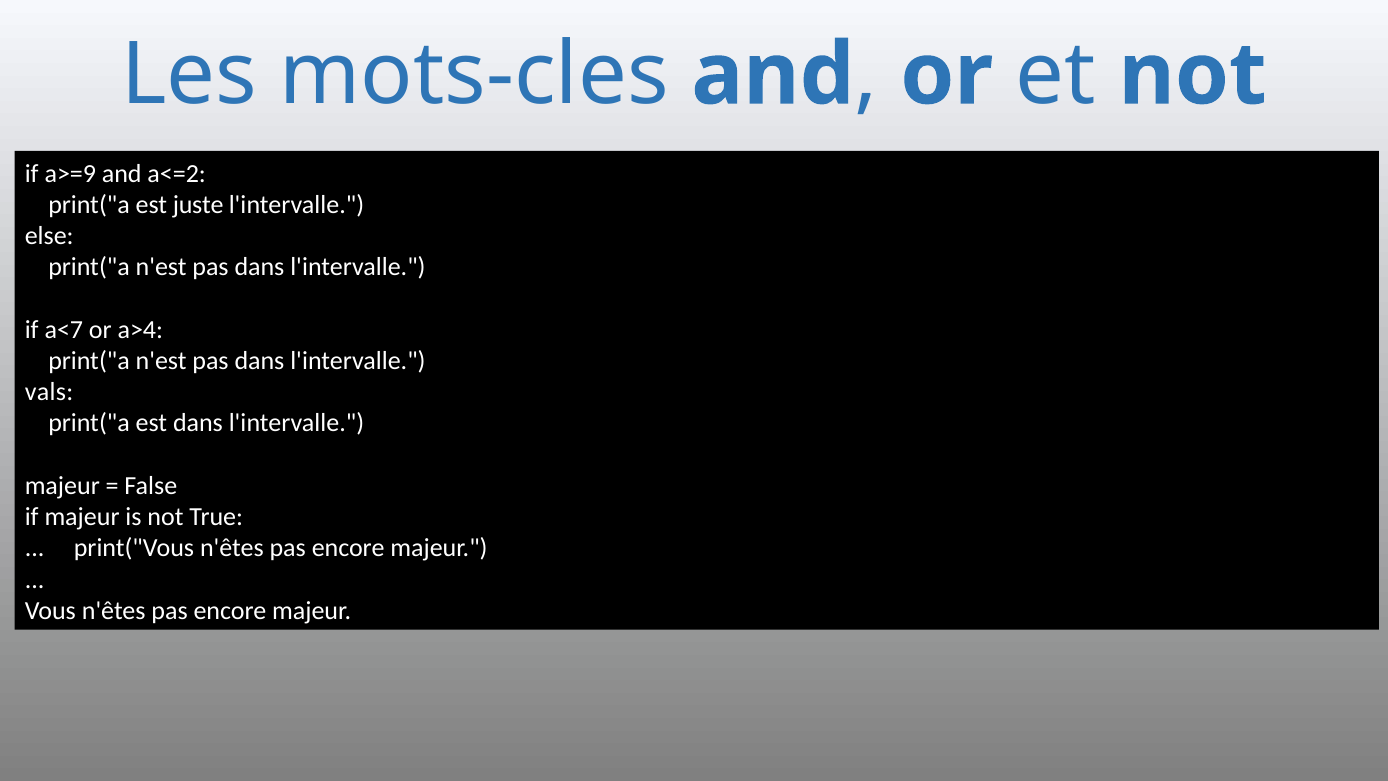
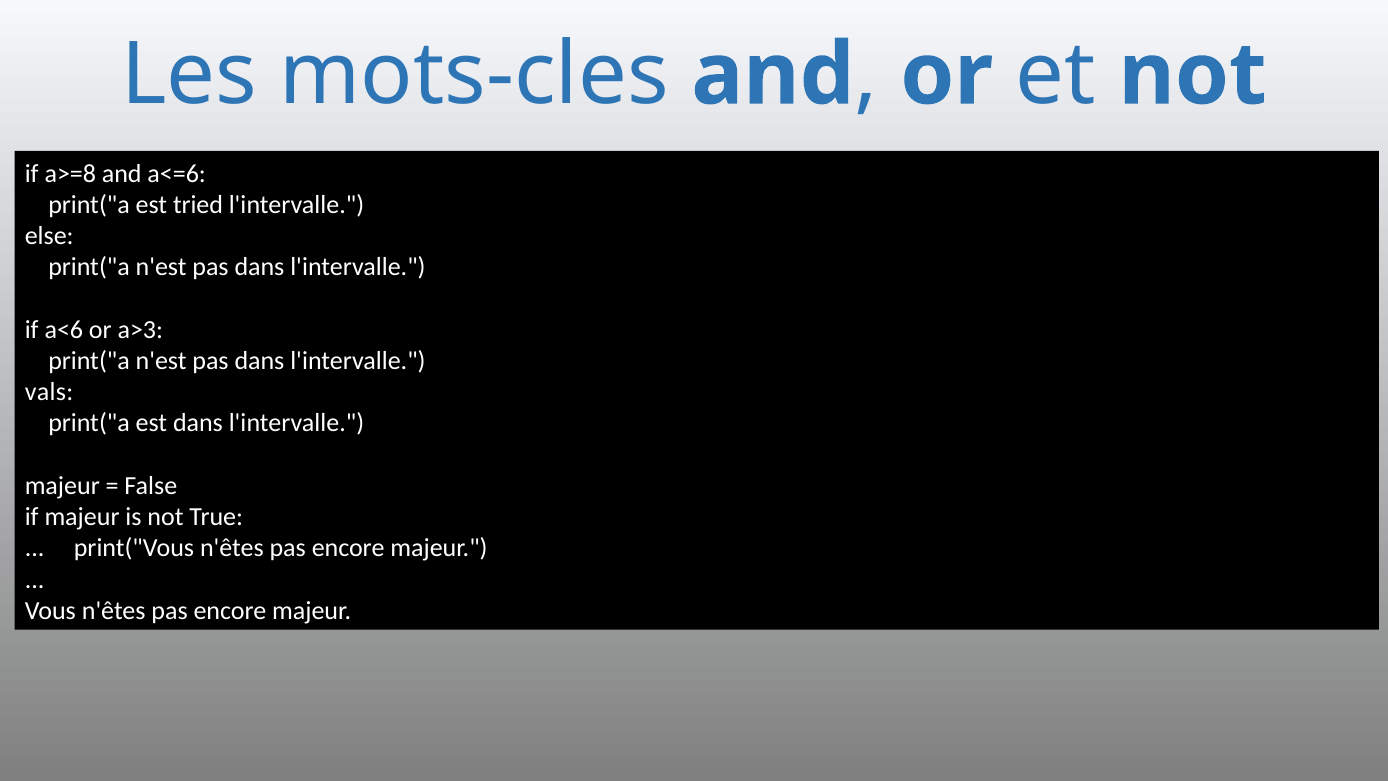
a>=9: a>=9 -> a>=8
a<=2: a<=2 -> a<=6
juste: juste -> tried
a<7: a<7 -> a<6
a>4: a>4 -> a>3
